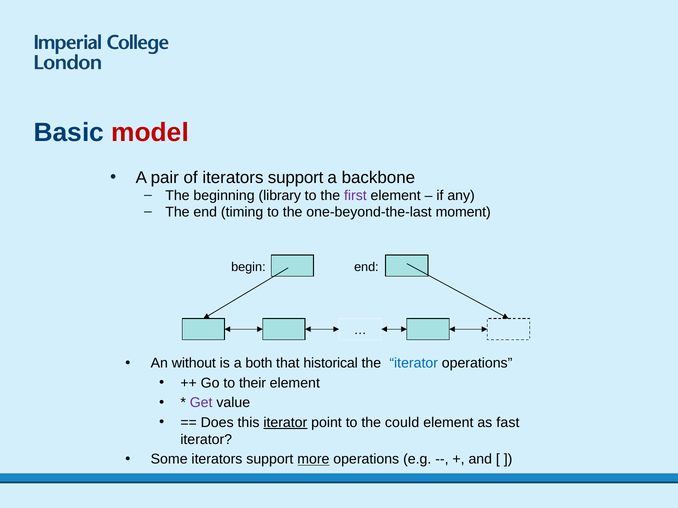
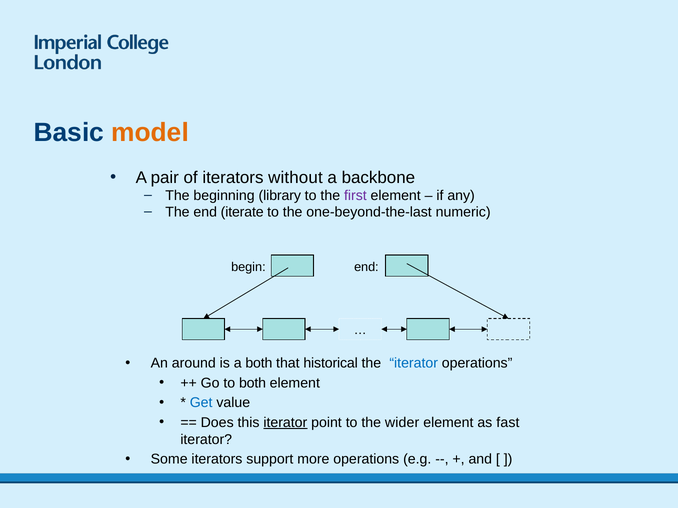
model colour: red -> orange
of iterators support: support -> without
timing: timing -> iterate
moment: moment -> numeric
without: without -> around
to their: their -> both
Get colour: purple -> blue
could: could -> wider
more underline: present -> none
